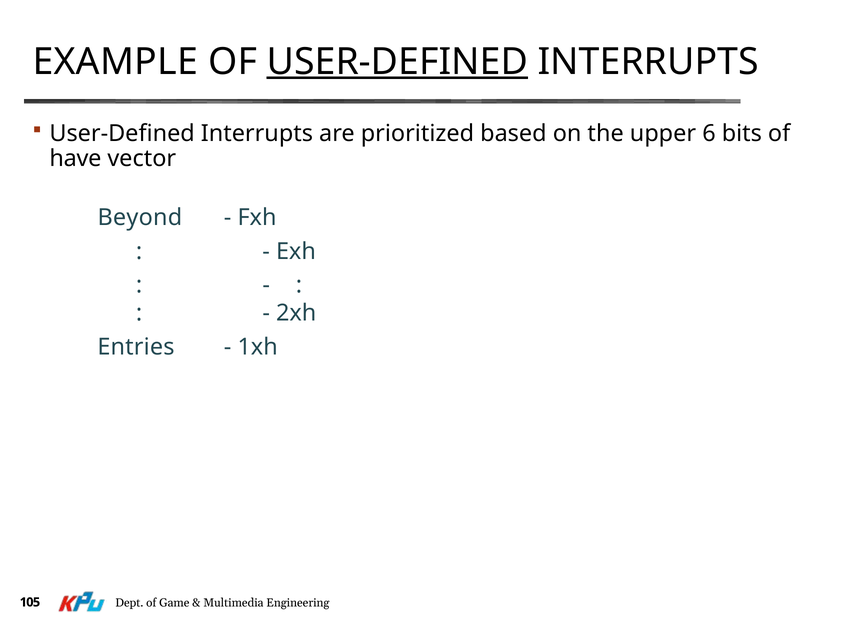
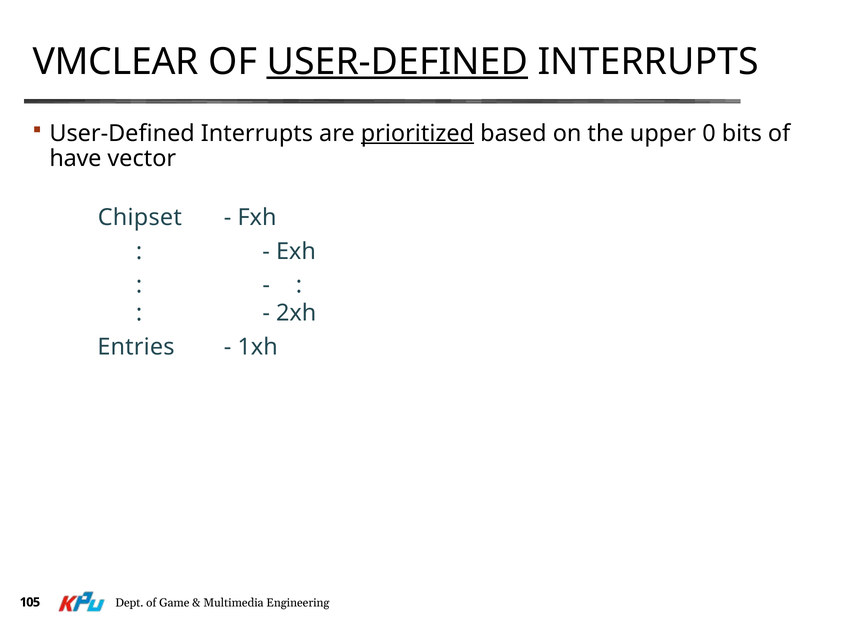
EXAMPLE: EXAMPLE -> VMCLEAR
prioritized underline: none -> present
6: 6 -> 0
Beyond: Beyond -> Chipset
